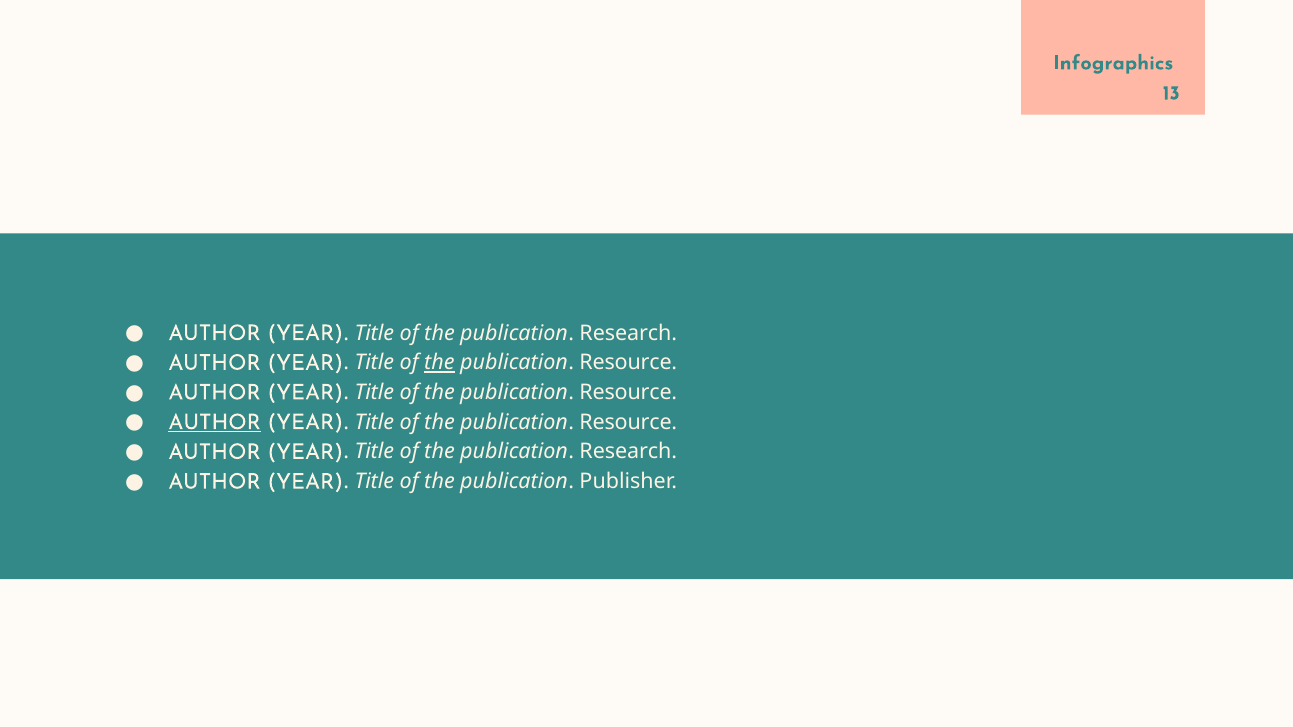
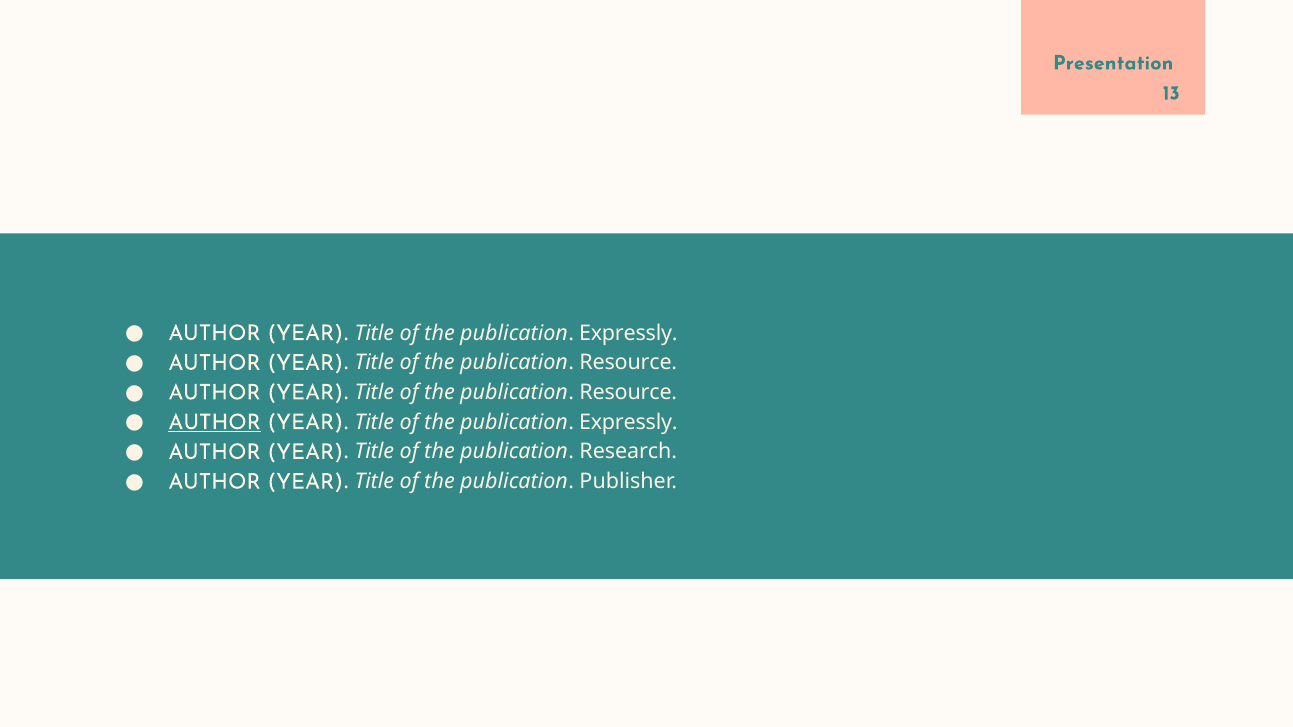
Infographics: Infographics -> Presentation
Research at (628, 333): Research -> Expressly
the at (439, 363) underline: present -> none
Resource at (628, 422): Resource -> Expressly
